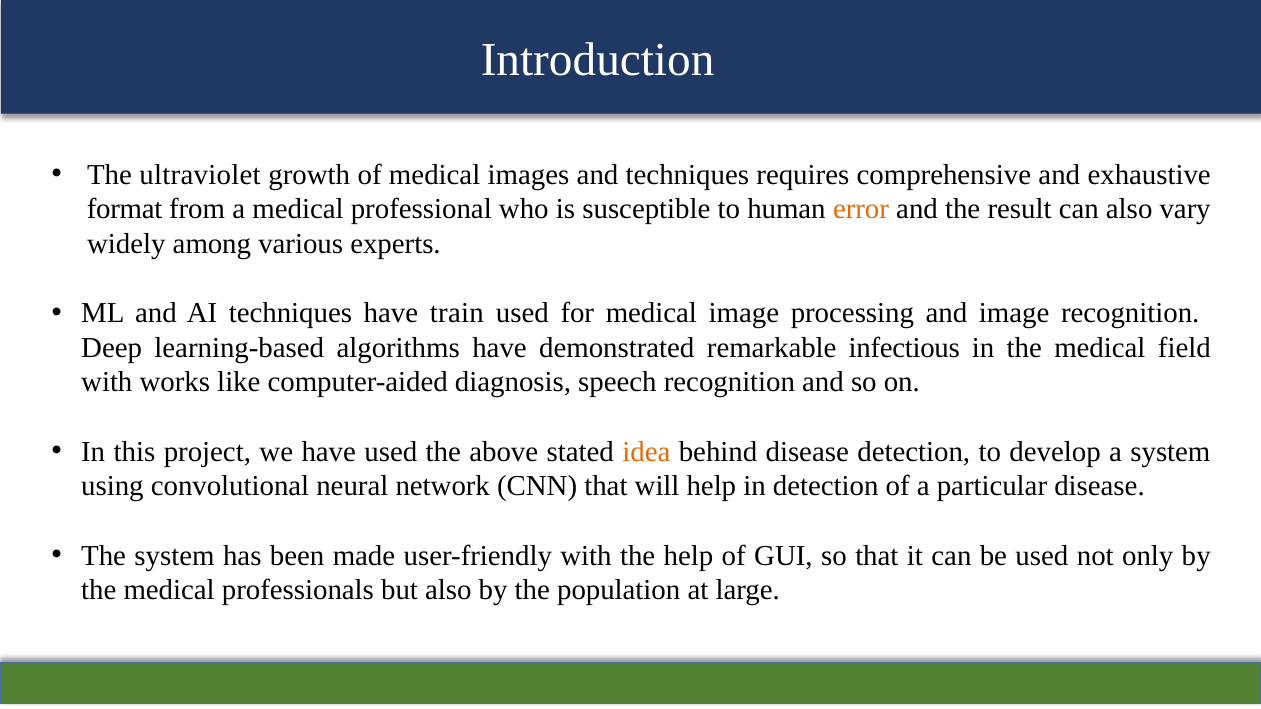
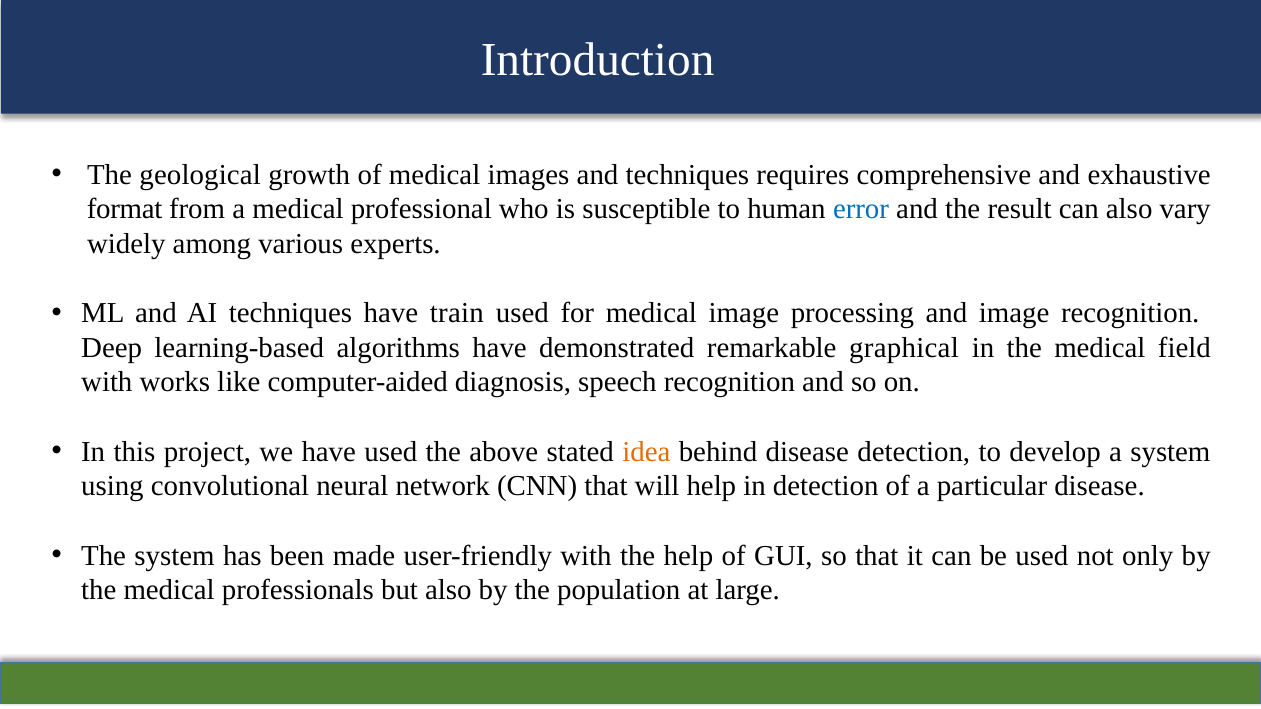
ultraviolet: ultraviolet -> geological
error colour: orange -> blue
infectious: infectious -> graphical
